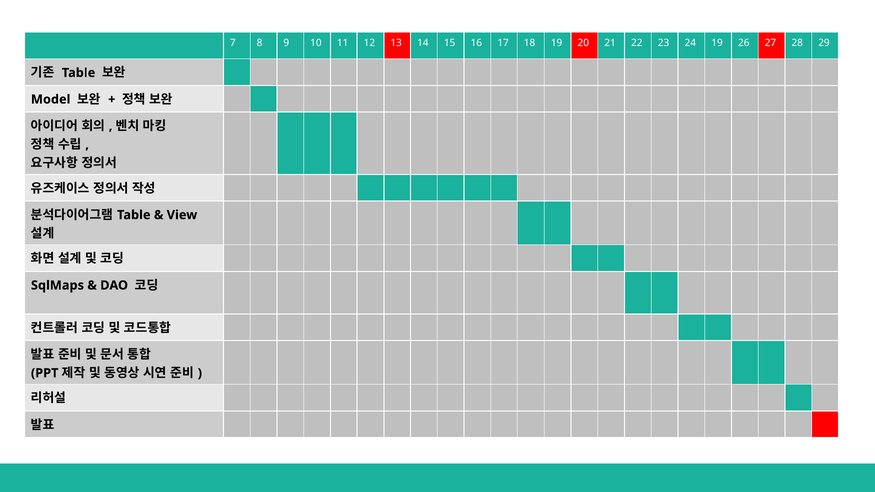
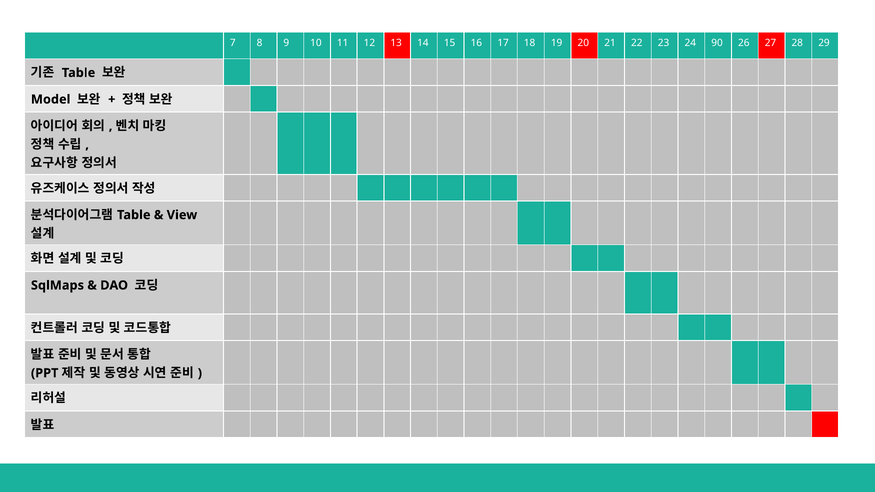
24 19: 19 -> 90
